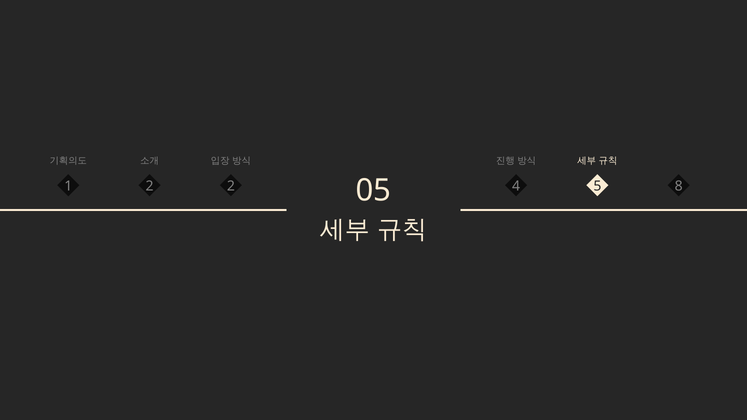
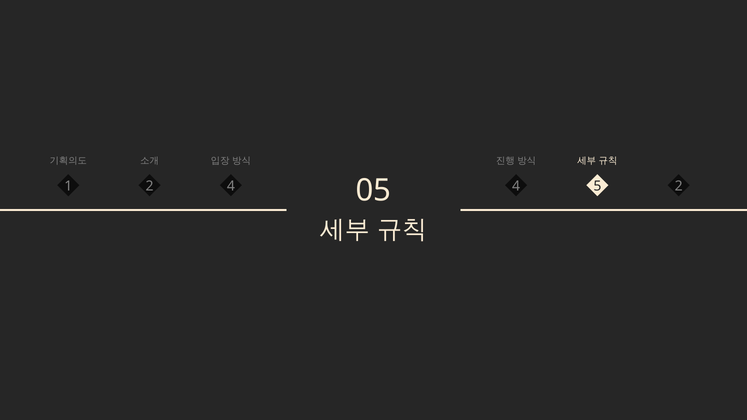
1 2: 2 -> 4
5 8: 8 -> 2
